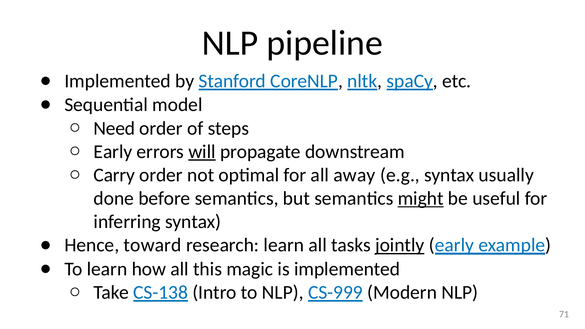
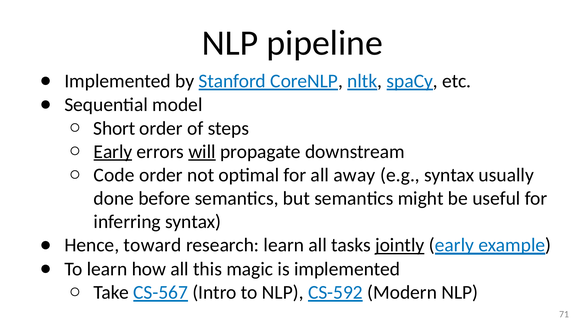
Need: Need -> Short
Early at (113, 152) underline: none -> present
Carry: Carry -> Code
might underline: present -> none
CS-138: CS-138 -> CS-567
CS-999: CS-999 -> CS-592
